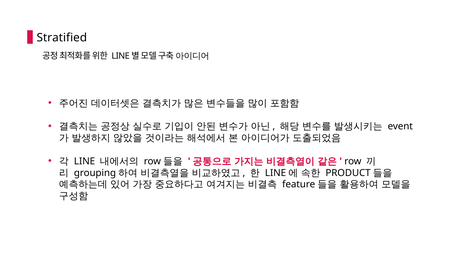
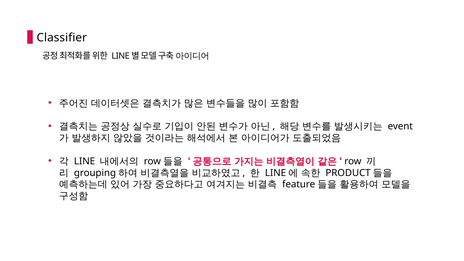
Stratified: Stratified -> Classifier
